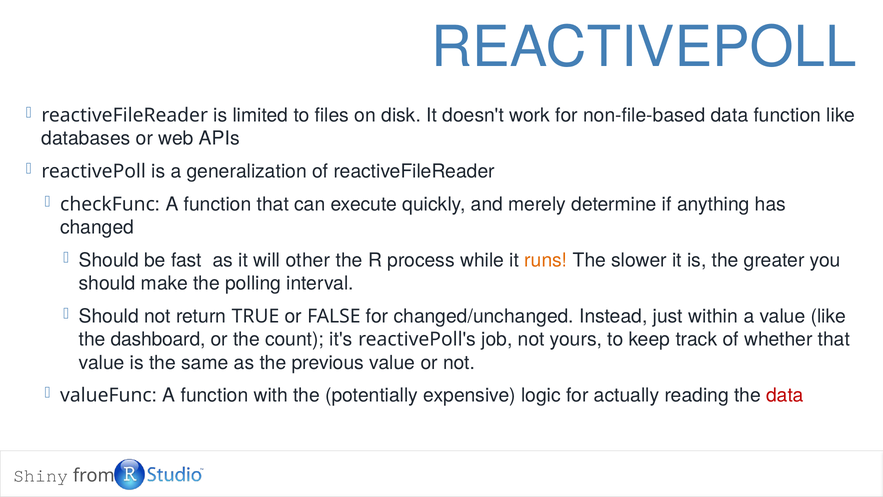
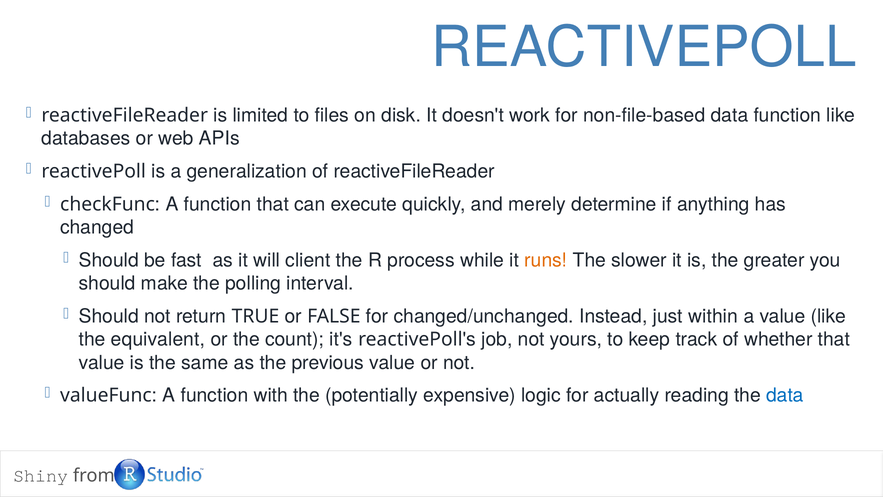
other: other -> client
dashboard: dashboard -> equivalent
data at (785, 395) colour: red -> blue
